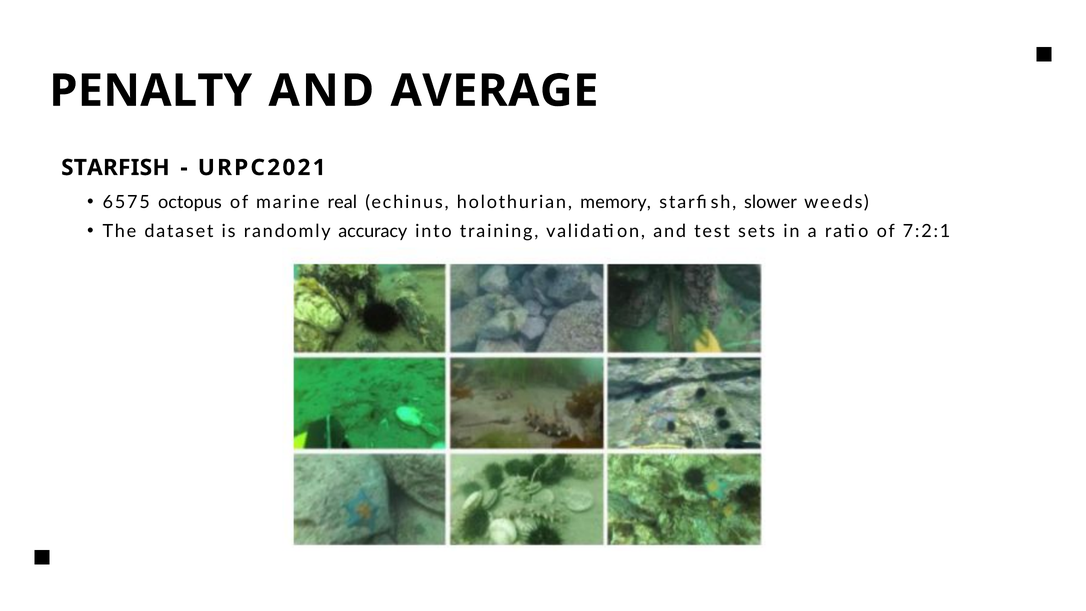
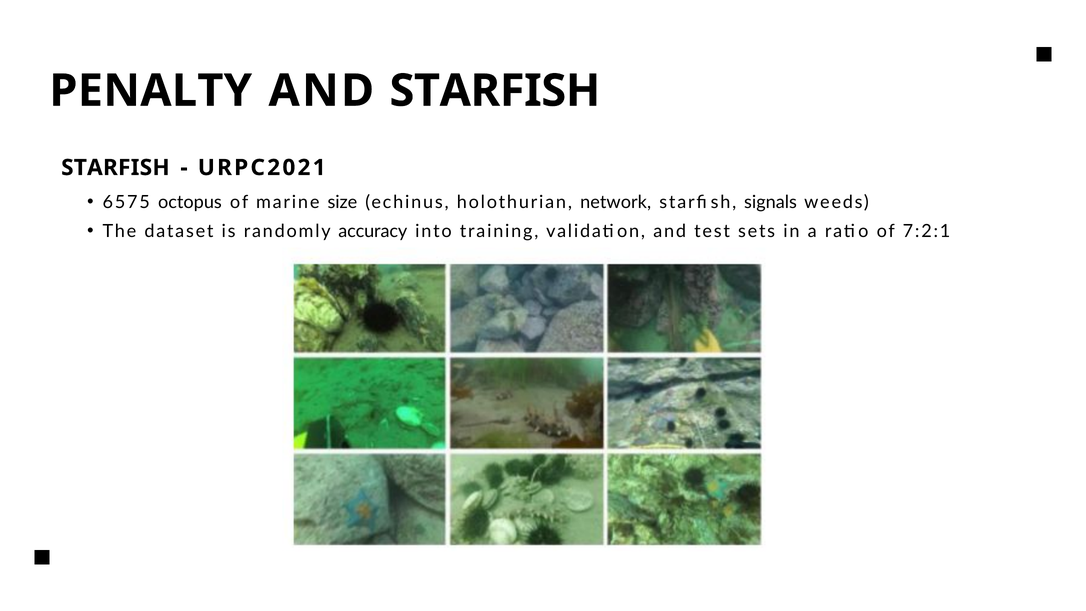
AND AVERAGE: AVERAGE -> STARFISH
real: real -> size
memory: memory -> network
slower: slower -> signals
